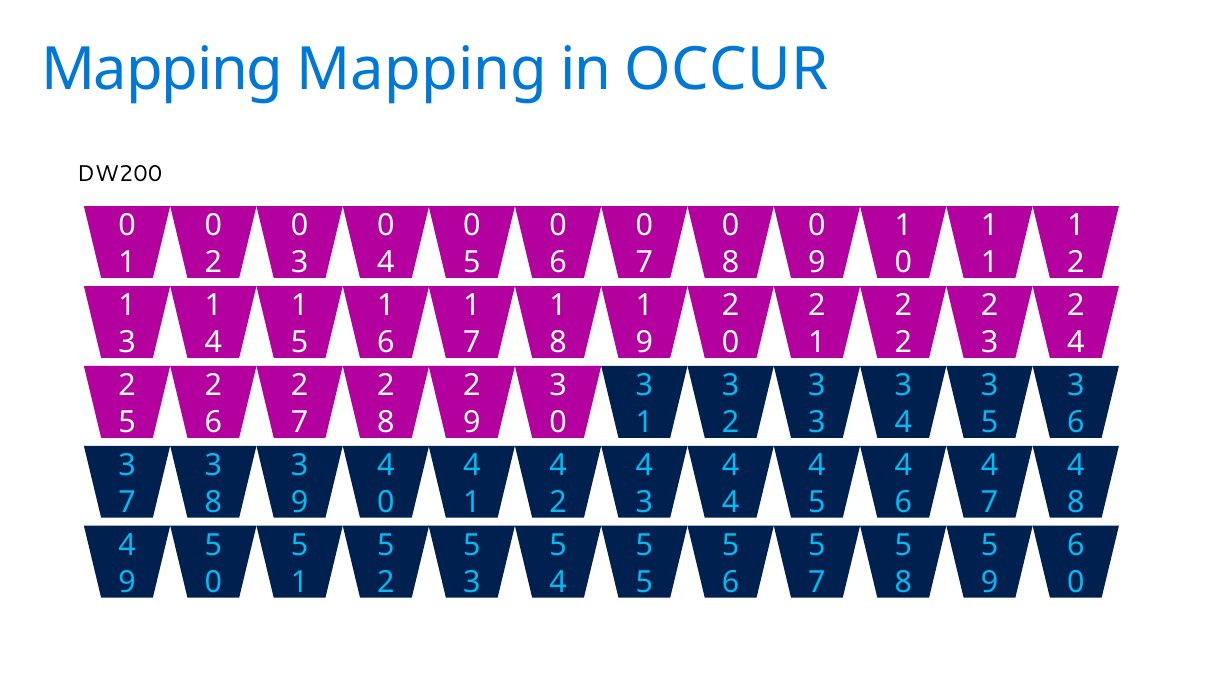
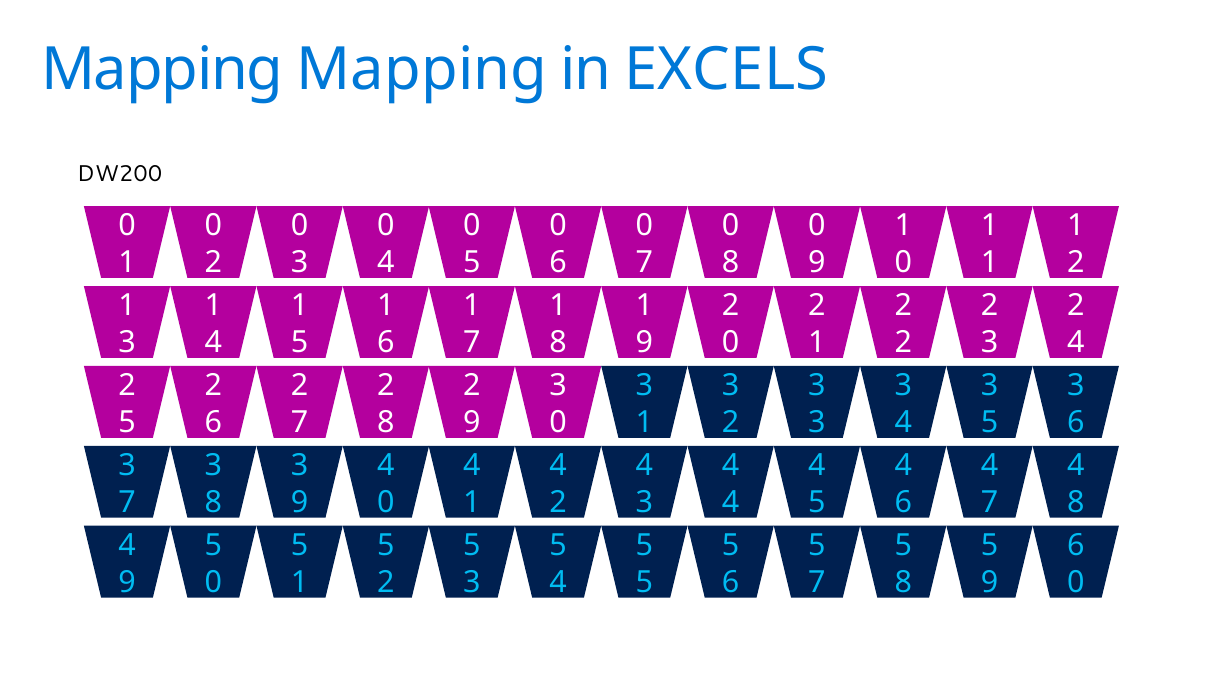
OCCUR: OCCUR -> EXCELS
